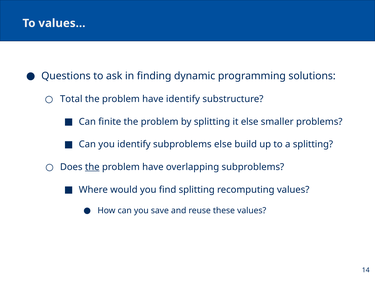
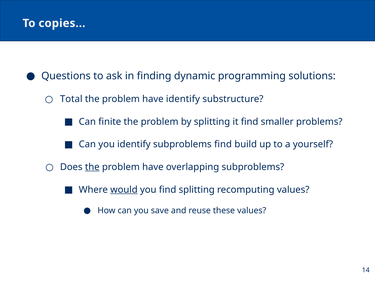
To values: values -> copies
it else: else -> find
subproblems else: else -> find
a splitting: splitting -> yourself
would underline: none -> present
